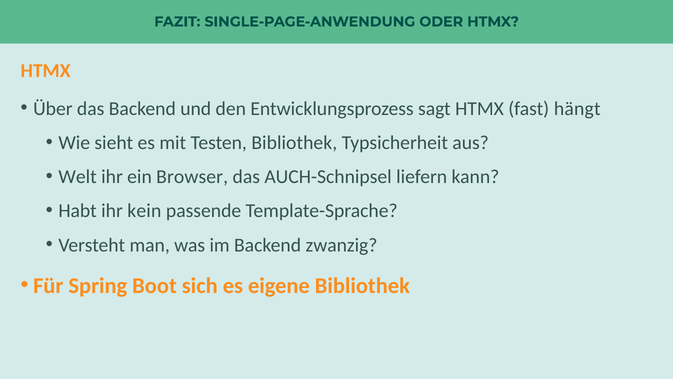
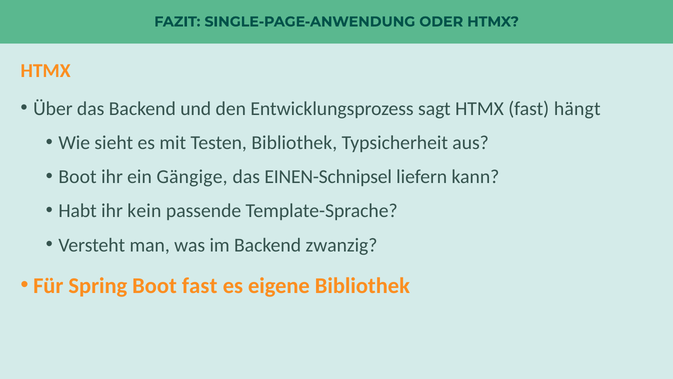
Welt at (78, 177): Welt -> Boot
Browser: Browser -> Gängige
AUCH-Schnipsel: AUCH-Schnipsel -> EINEN-Schnipsel
Boot sich: sich -> fast
